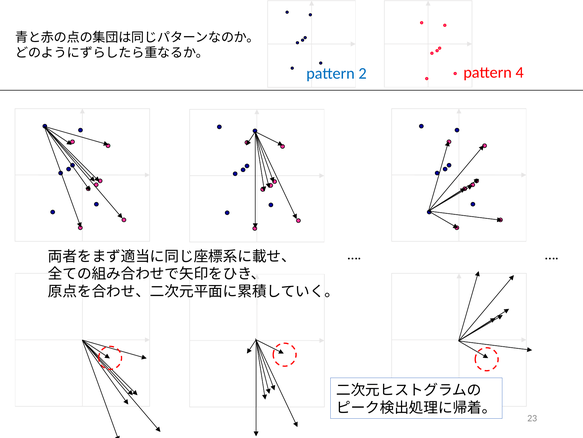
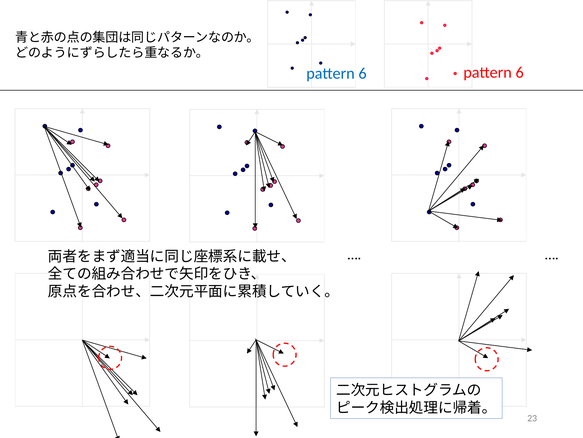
2 at (363, 73): 2 -> 6
4 at (520, 72): 4 -> 6
